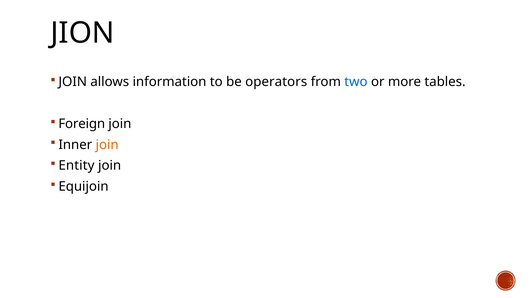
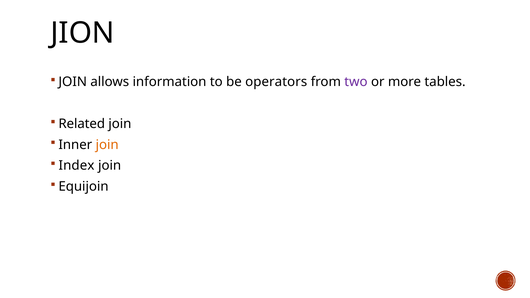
two colour: blue -> purple
Foreign: Foreign -> Related
Entity: Entity -> Index
